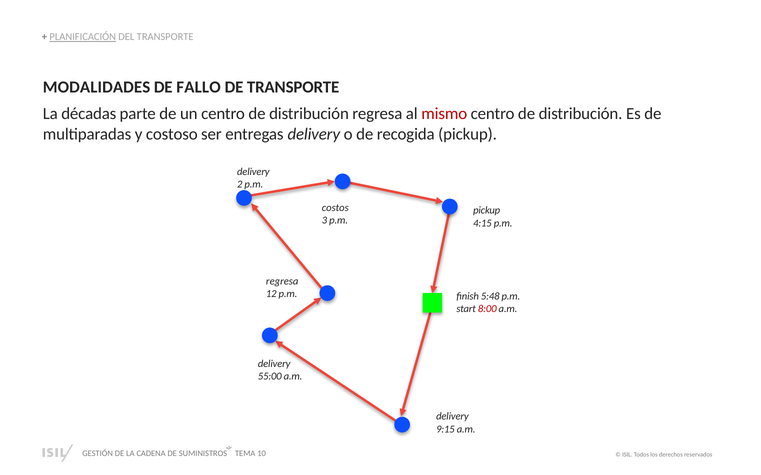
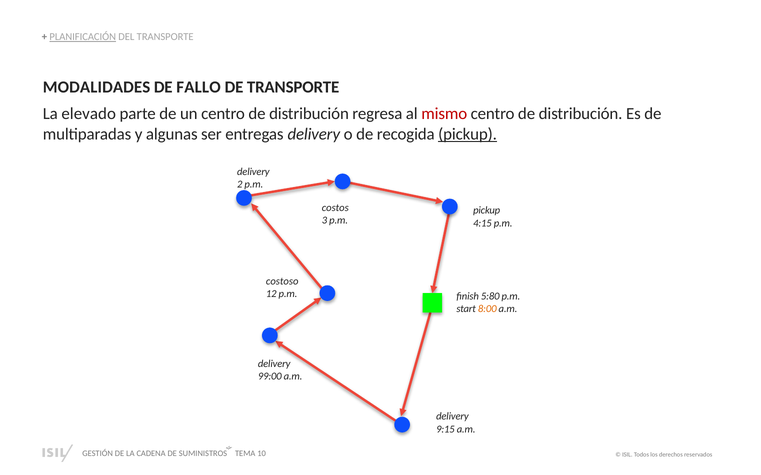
décadas: décadas -> elevado
costoso: costoso -> algunas
pickup at (468, 134) underline: none -> present
regresa at (282, 282): regresa -> costoso
5:48: 5:48 -> 5:80
8:00 colour: red -> orange
55:00: 55:00 -> 99:00
